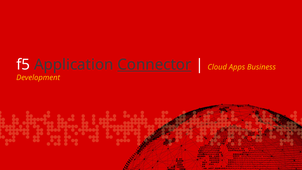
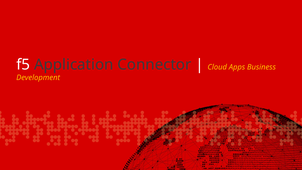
Connector underline: present -> none
